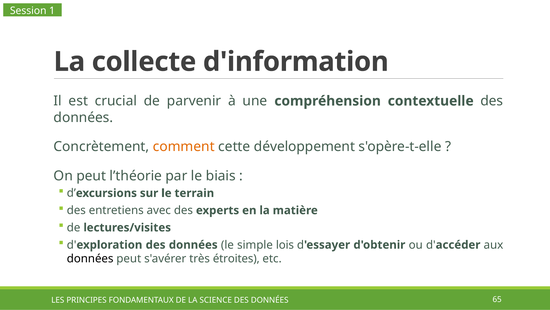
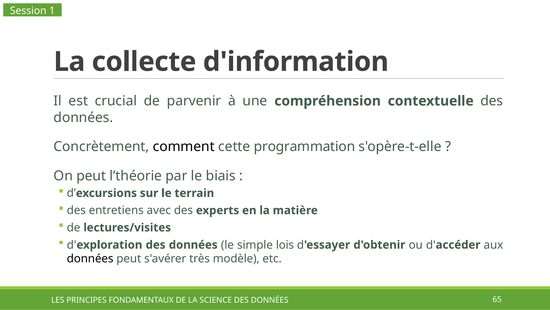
comment colour: orange -> black
développement: développement -> programmation
étroites: étroites -> modèle
